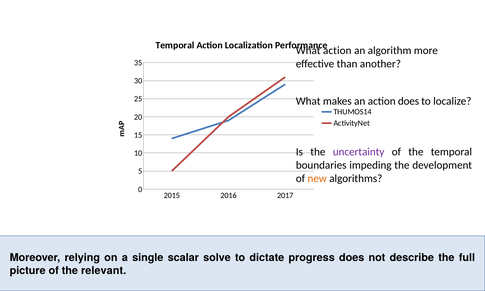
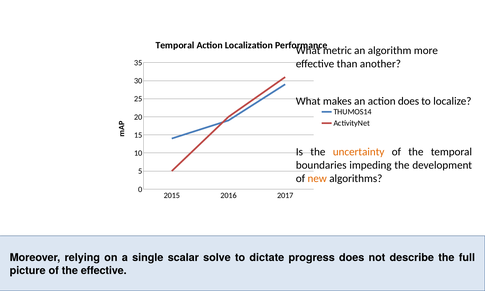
action at (337, 50): action -> metric
uncertainty colour: purple -> orange
the relevant: relevant -> effective
